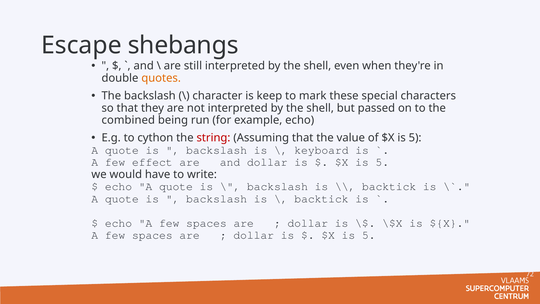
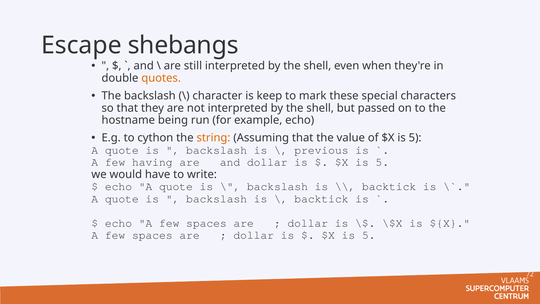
combined: combined -> hostname
string colour: red -> orange
keyboard: keyboard -> previous
effect: effect -> having
